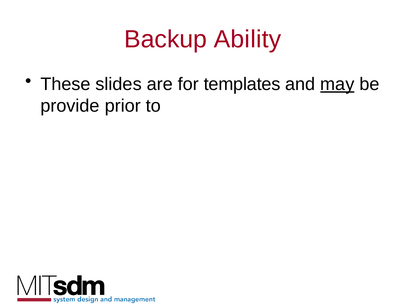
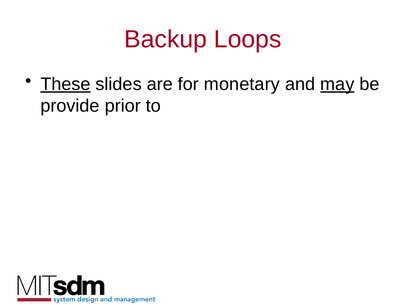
Ability: Ability -> Loops
These underline: none -> present
templates: templates -> monetary
